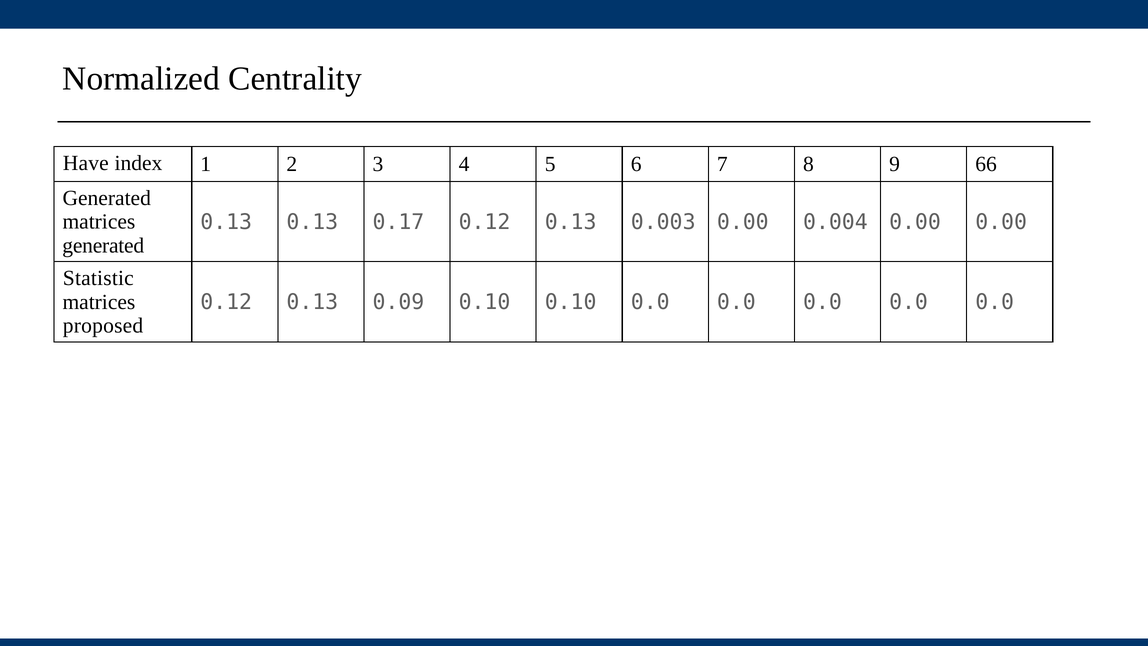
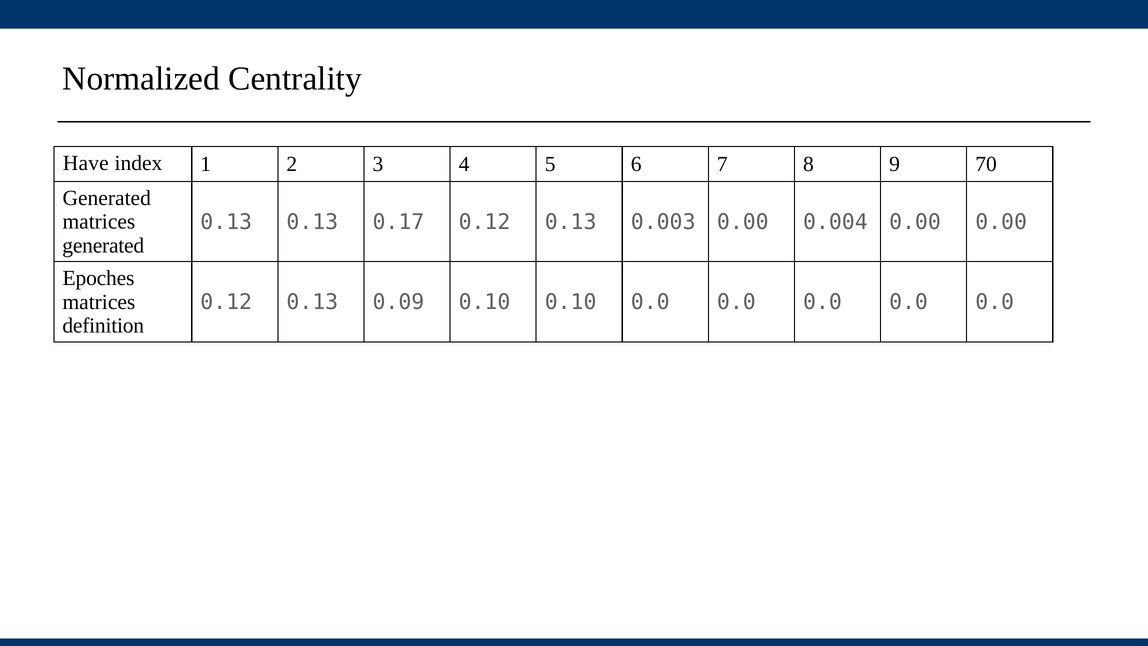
66: 66 -> 70
Statistic: Statistic -> Epoches
proposed: proposed -> definition
